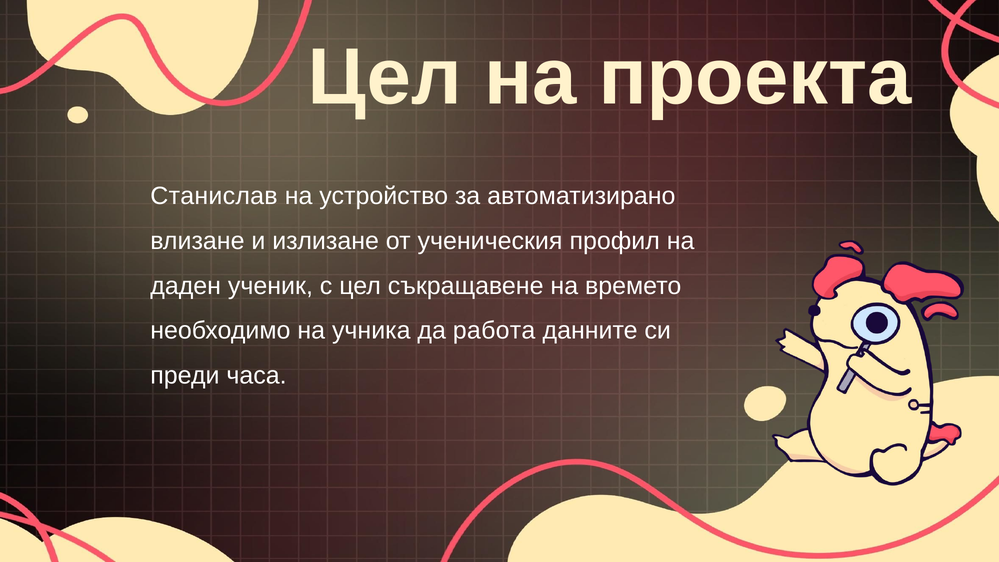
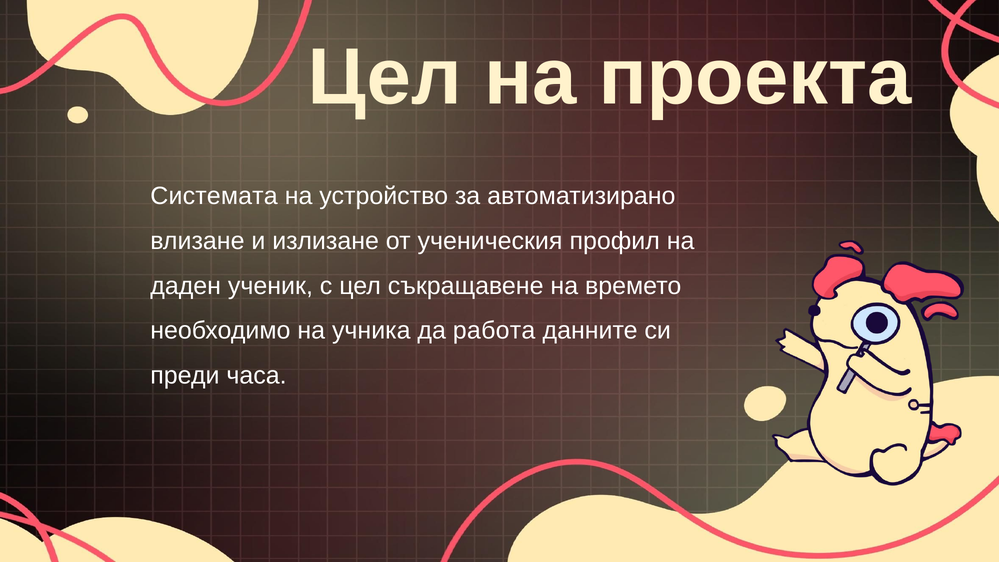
Станислав: Станислав -> Системата
